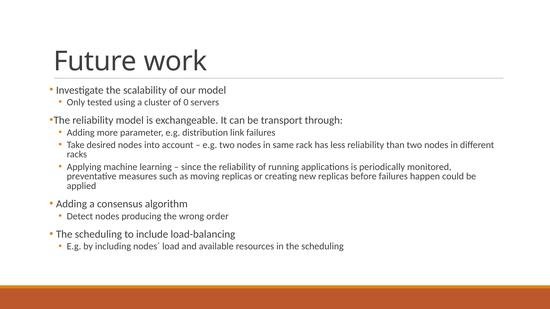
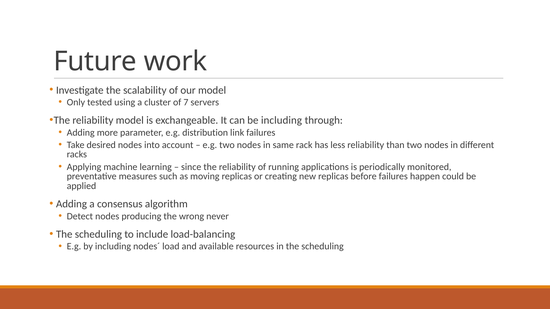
0: 0 -> 7
be transport: transport -> including
order: order -> never
